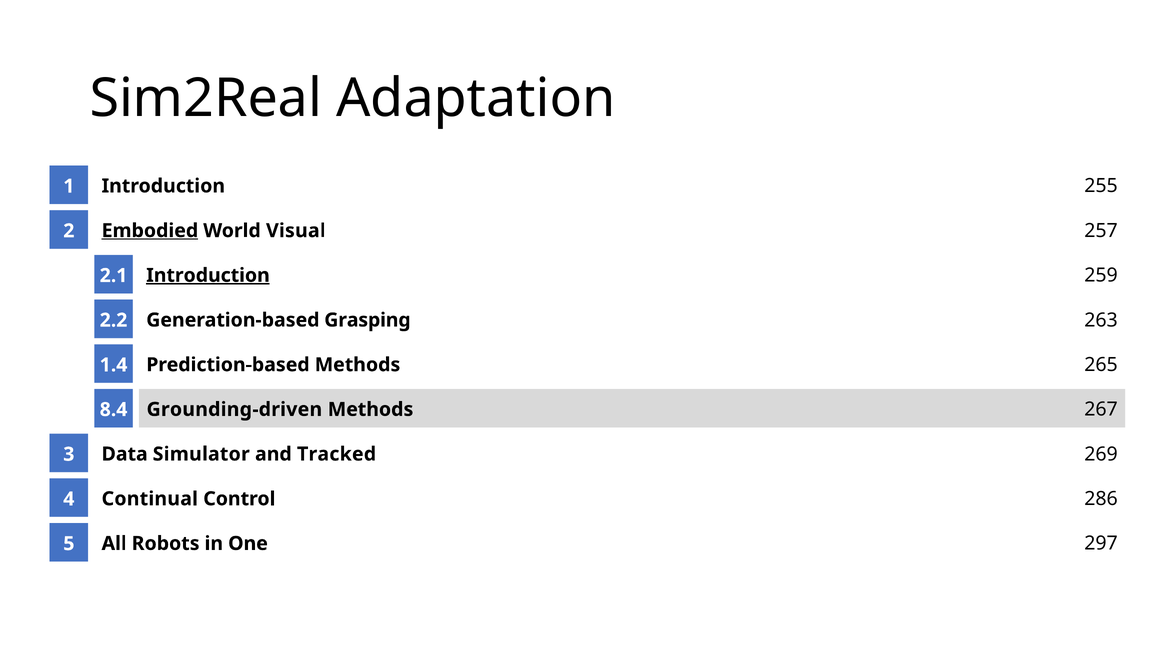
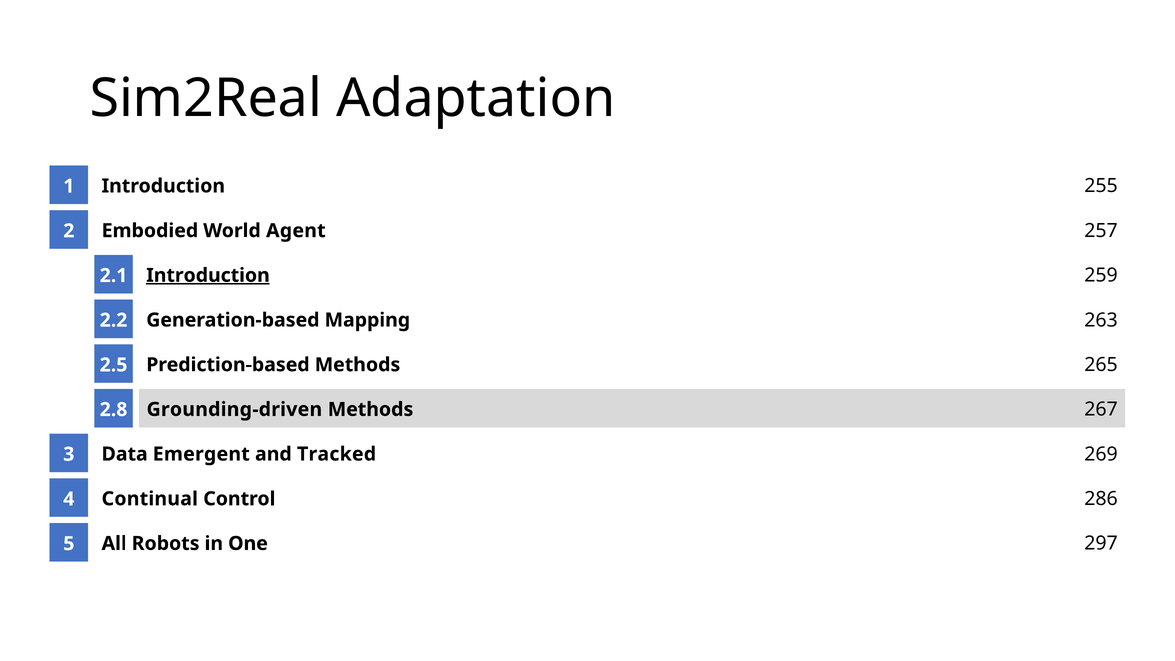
Embodied underline: present -> none
Visual: Visual -> Agent
Grasping: Grasping -> Mapping
1.4: 1.4 -> 2.5
8.4: 8.4 -> 2.8
Simulator: Simulator -> Emergent
